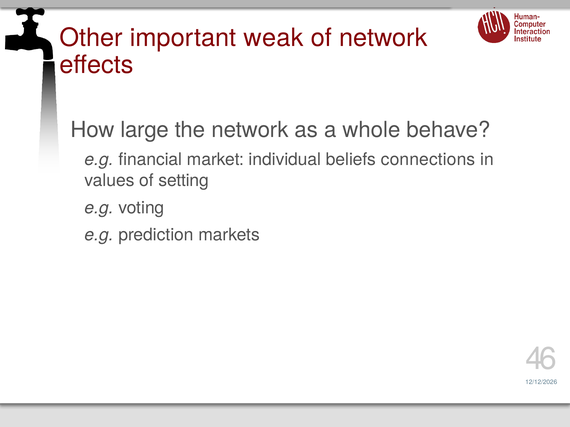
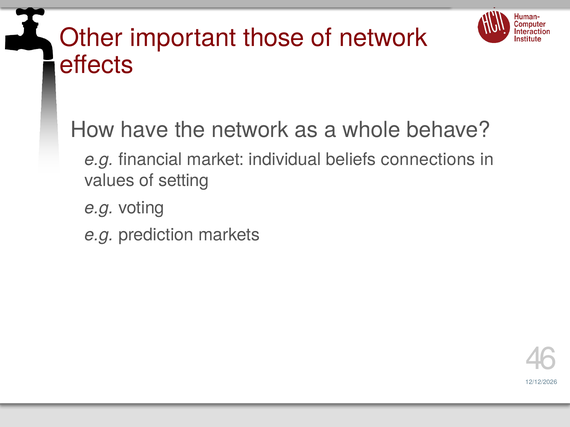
weak: weak -> those
large: large -> have
